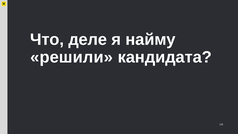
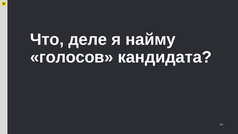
решили: решили -> голосов
